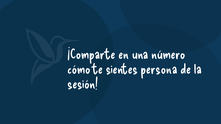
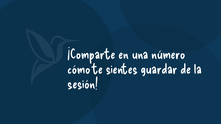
persona: persona -> guardar
